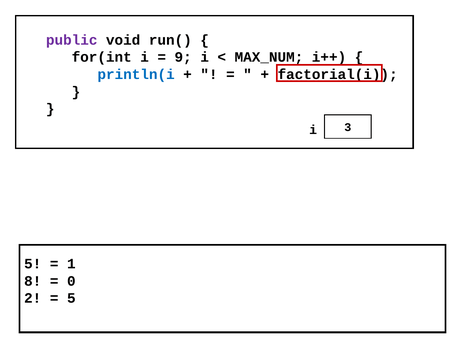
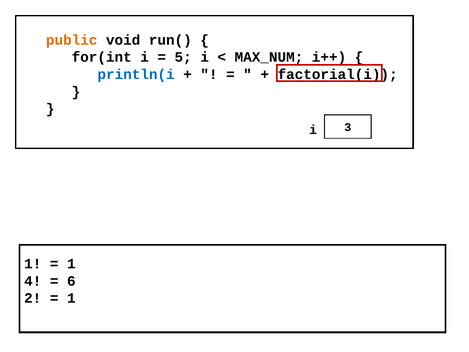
public colour: purple -> orange
9: 9 -> 5
5 at (33, 264): 5 -> 1
8: 8 -> 4
0: 0 -> 6
5 at (71, 298): 5 -> 1
